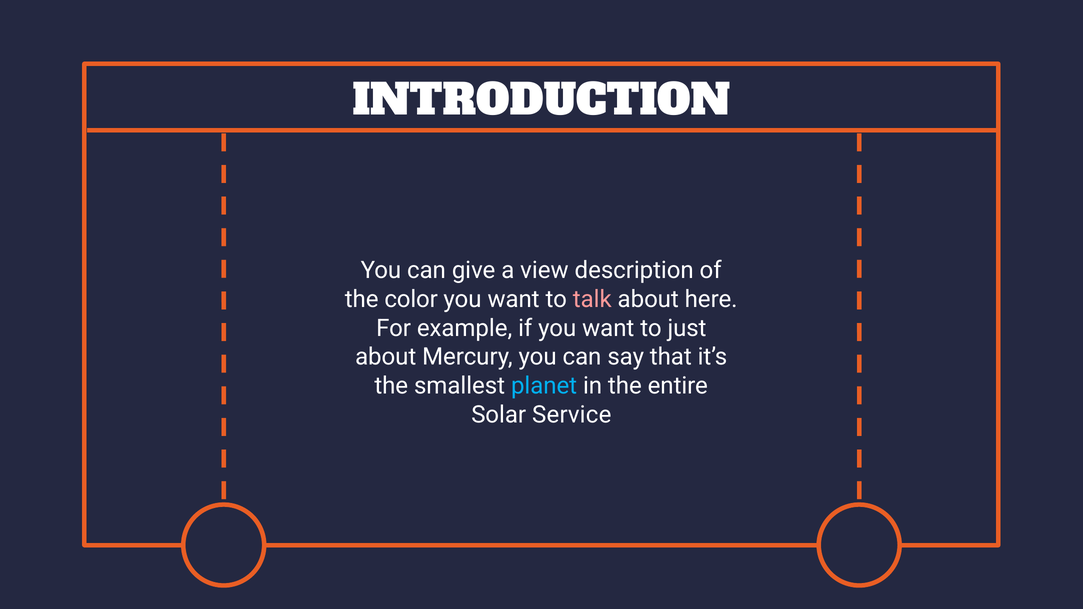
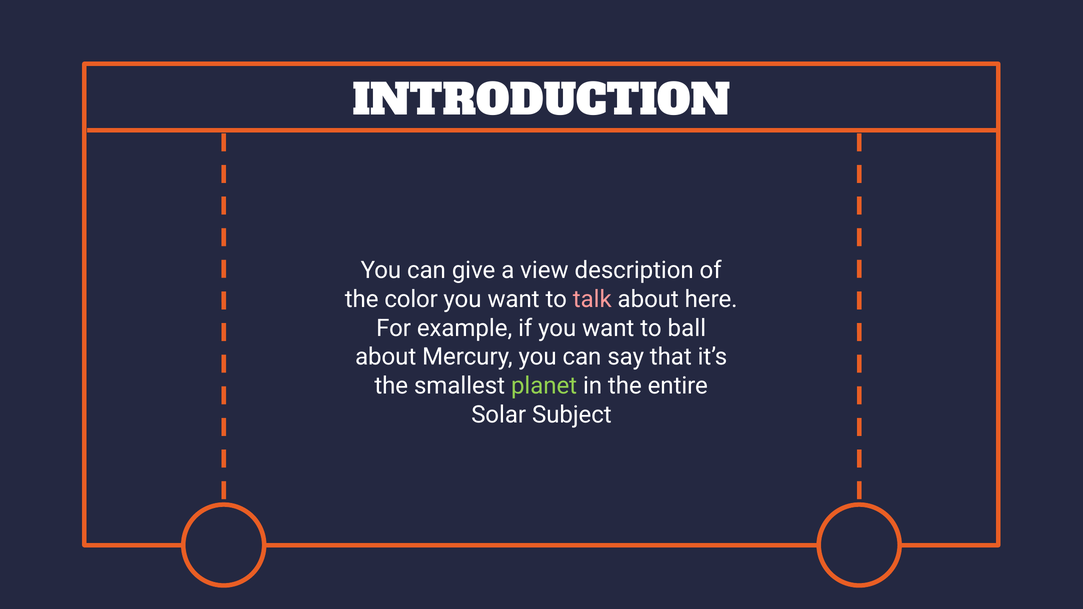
just: just -> ball
planet colour: light blue -> light green
Service: Service -> Subject
